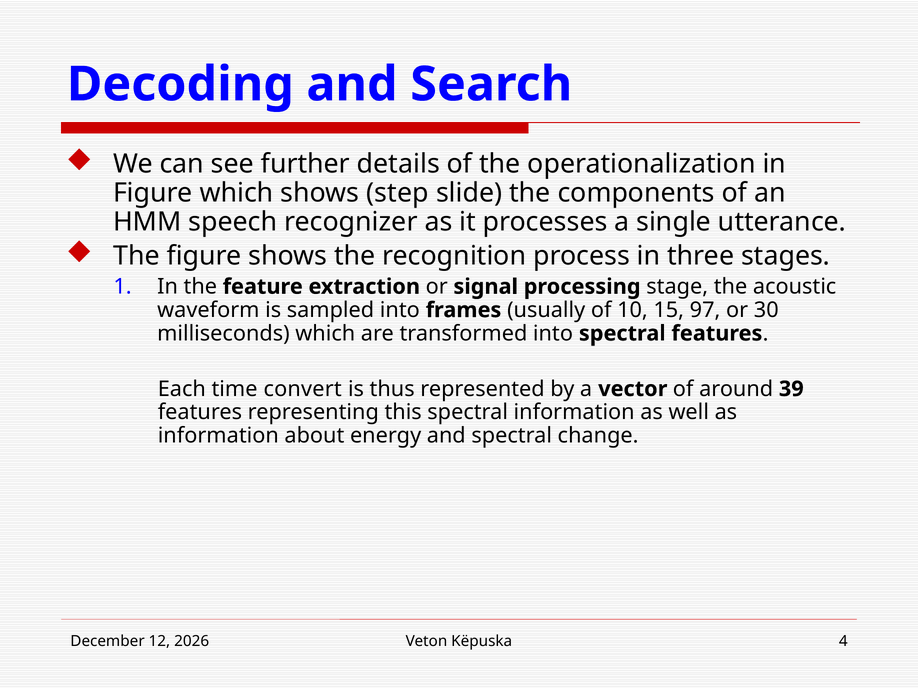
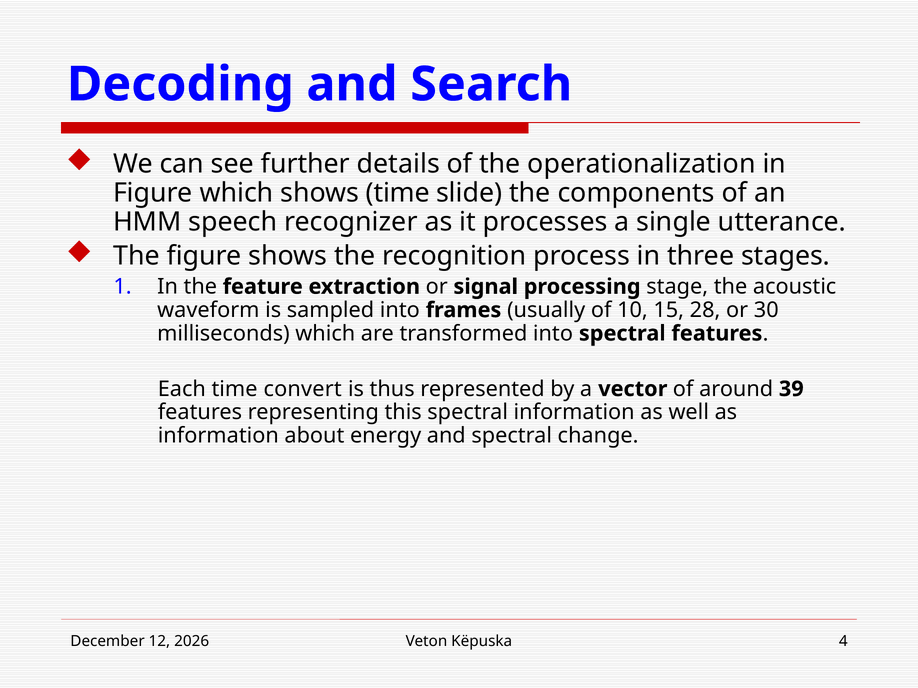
shows step: step -> time
97: 97 -> 28
